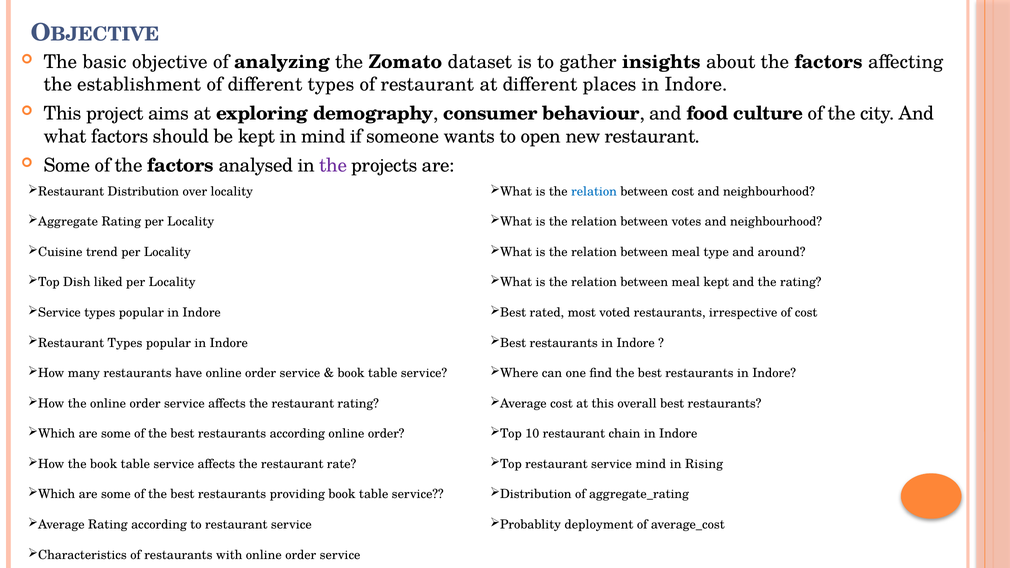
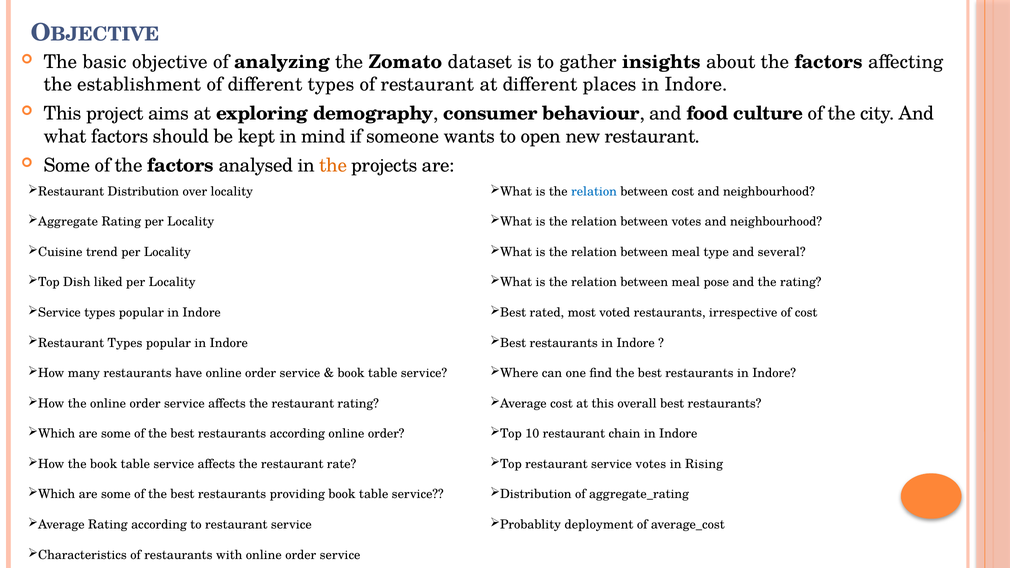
the at (333, 165) colour: purple -> orange
around: around -> several
meal kept: kept -> pose
service mind: mind -> votes
